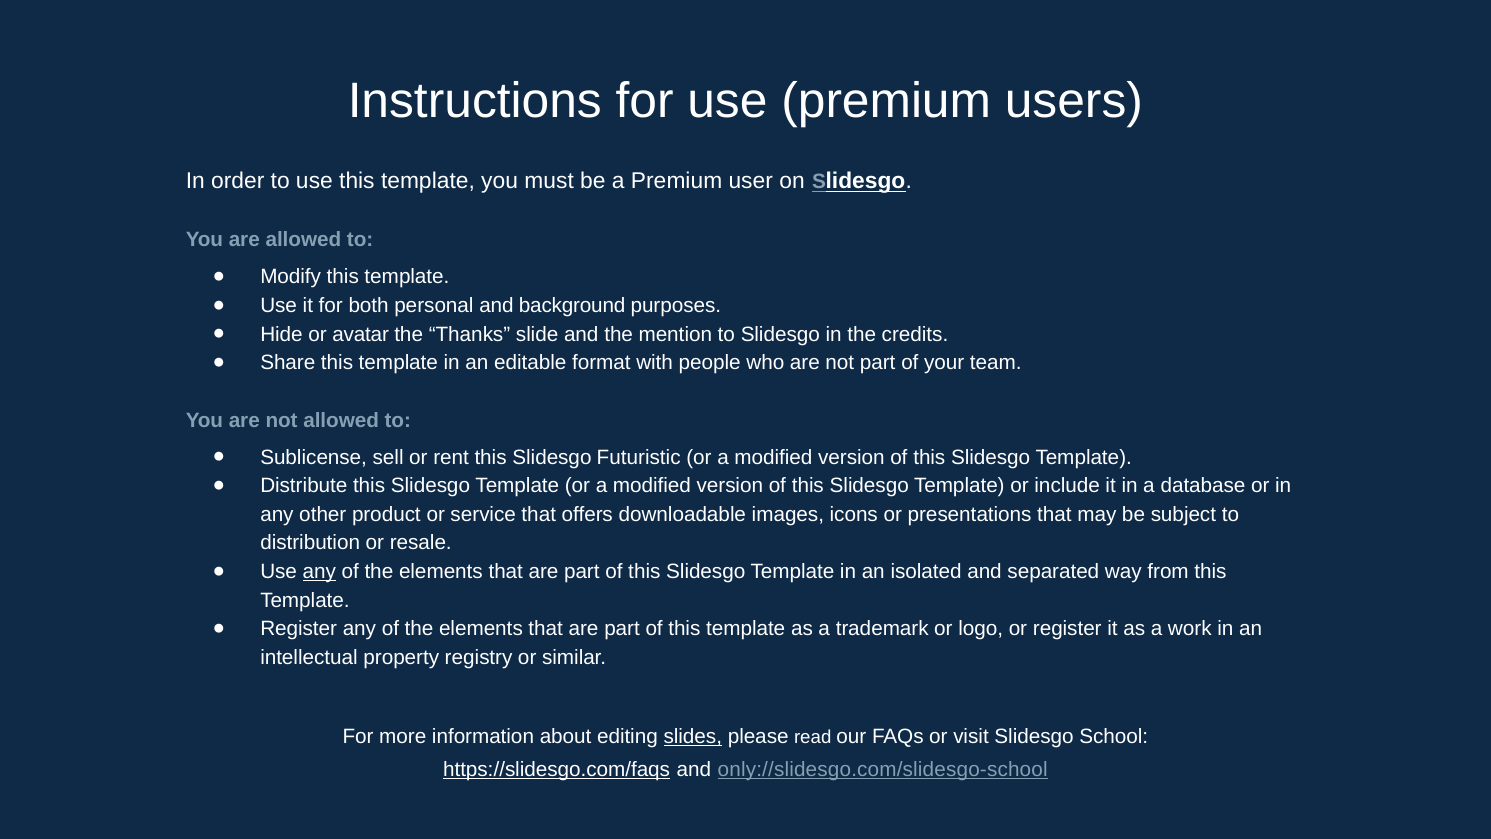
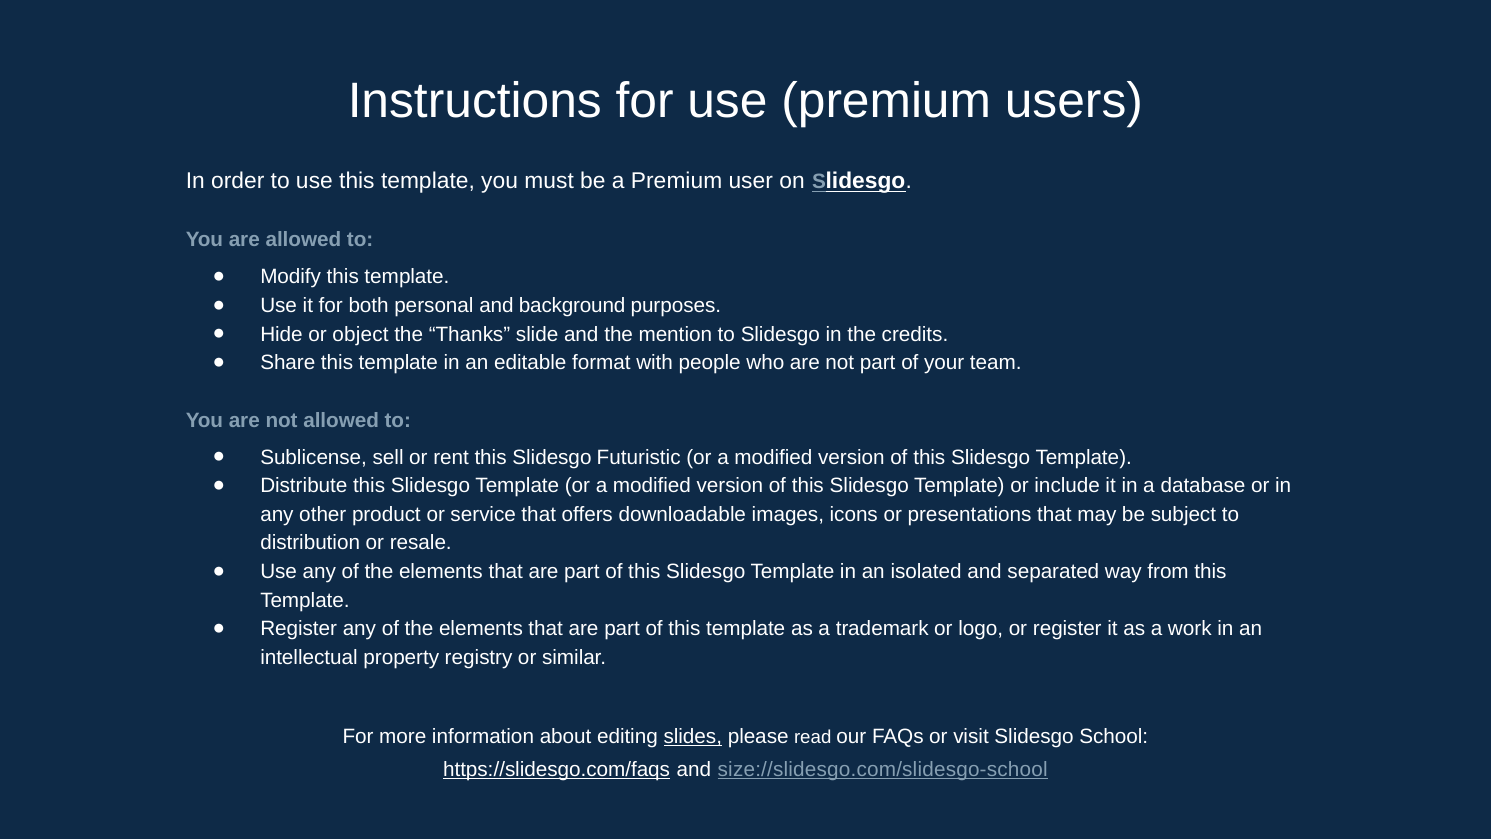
avatar: avatar -> object
any at (319, 571) underline: present -> none
only://slidesgo.com/slidesgo-school: only://slidesgo.com/slidesgo-school -> size://slidesgo.com/slidesgo-school
